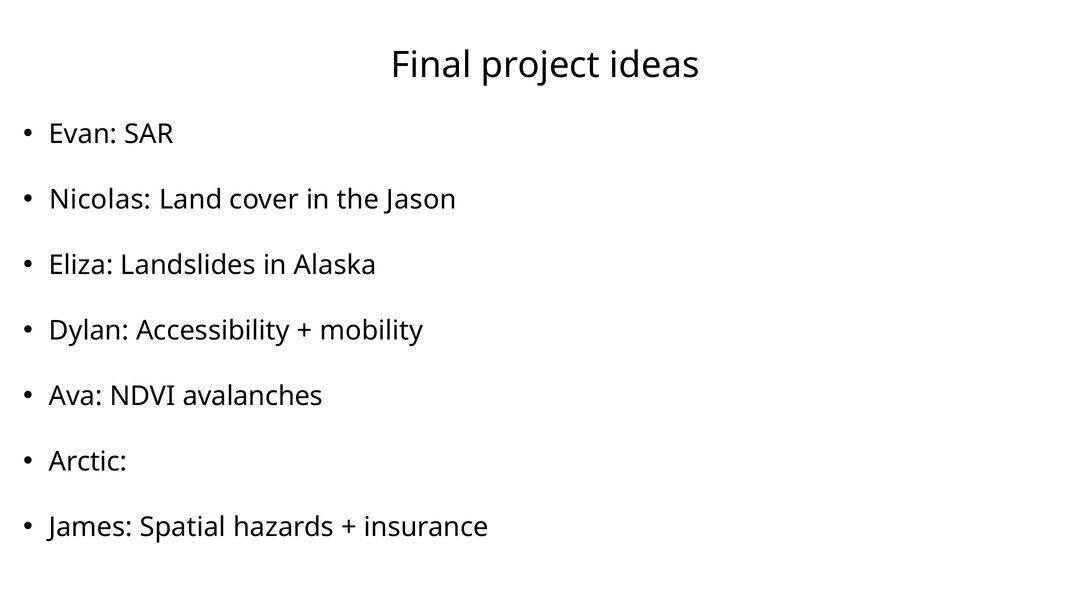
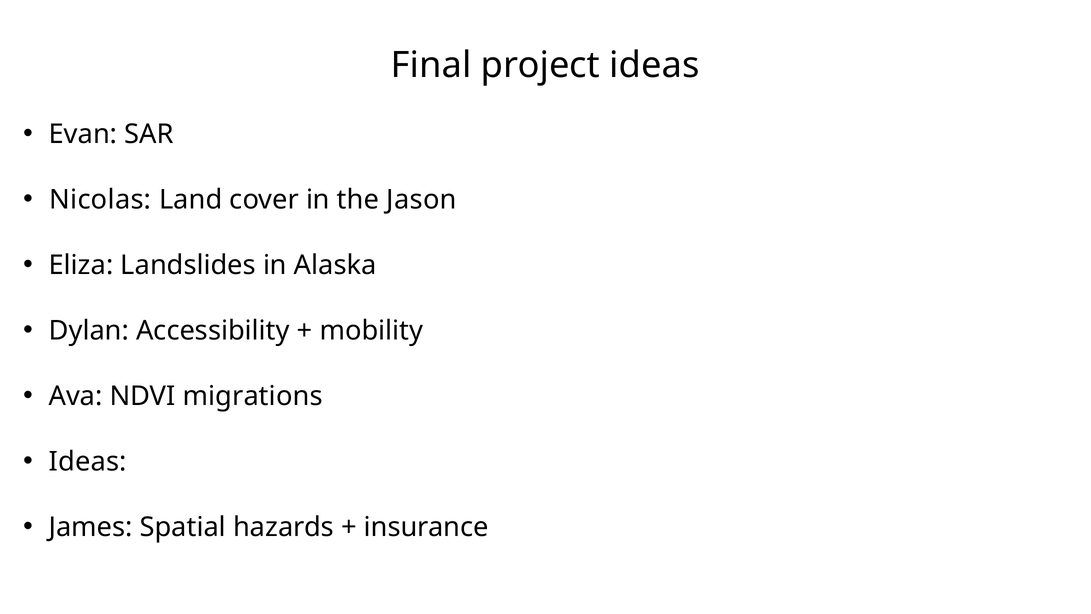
avalanches: avalanches -> migrations
Arctic at (88, 462): Arctic -> Ideas
